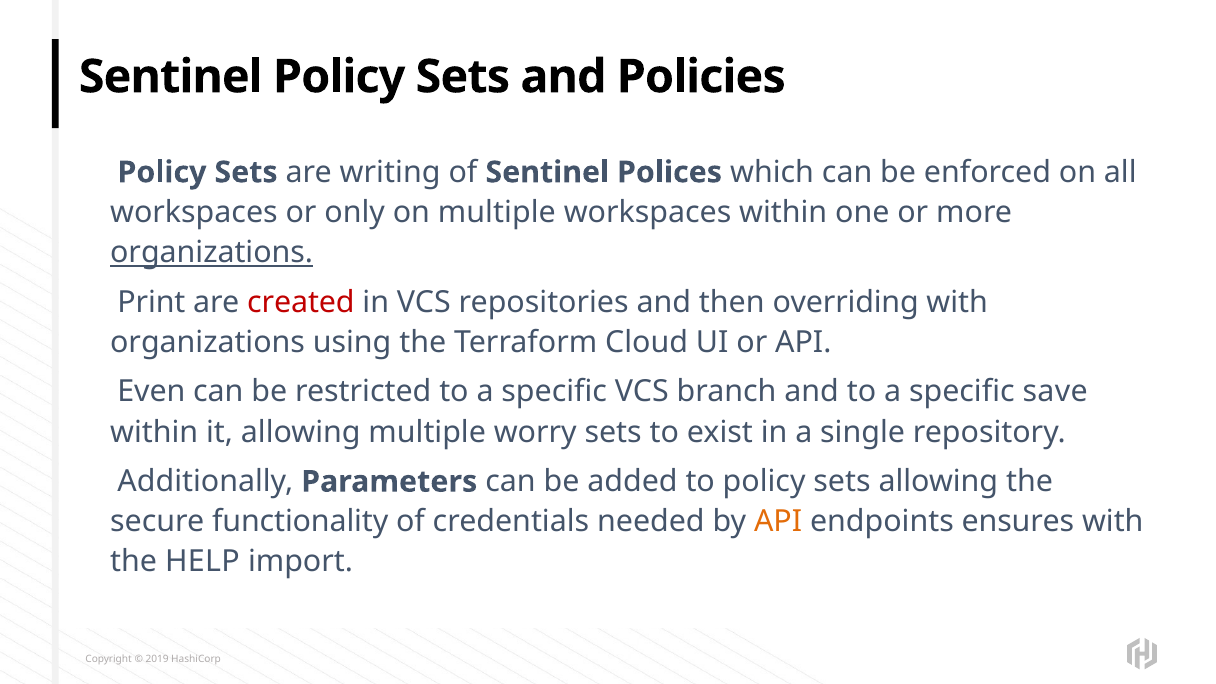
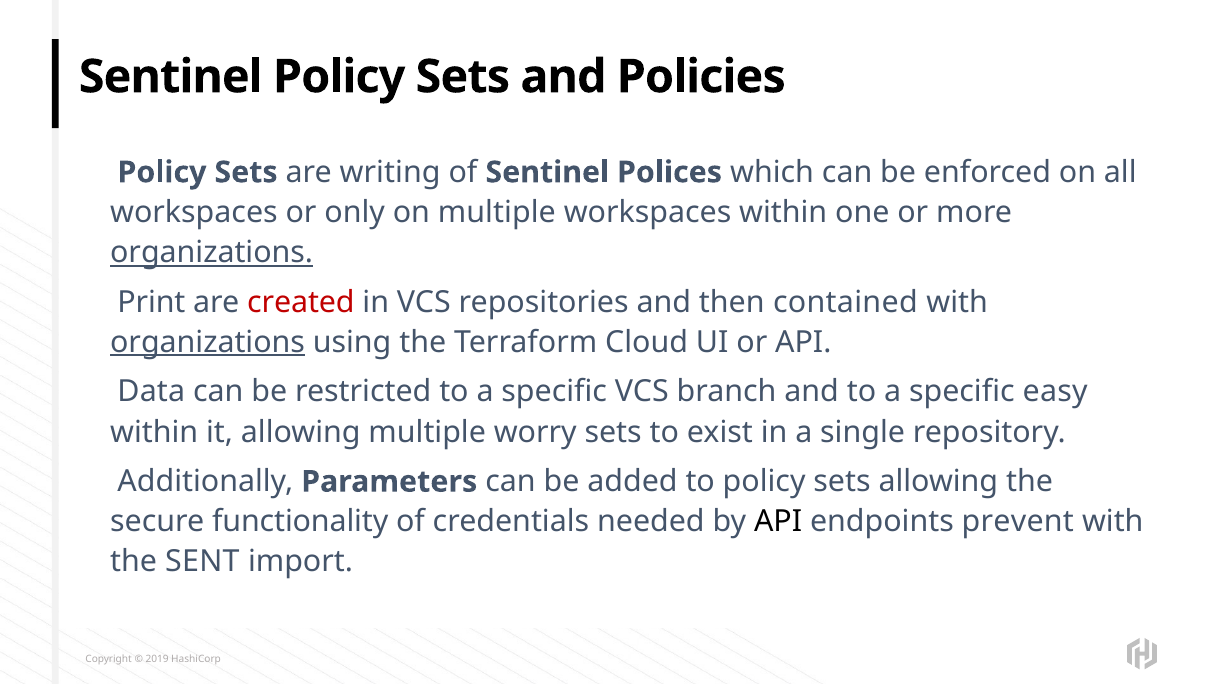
overriding: overriding -> contained
organizations at (208, 342) underline: none -> present
Even: Even -> Data
save: save -> easy
API at (778, 522) colour: orange -> black
ensures: ensures -> prevent
HELP: HELP -> SENT
